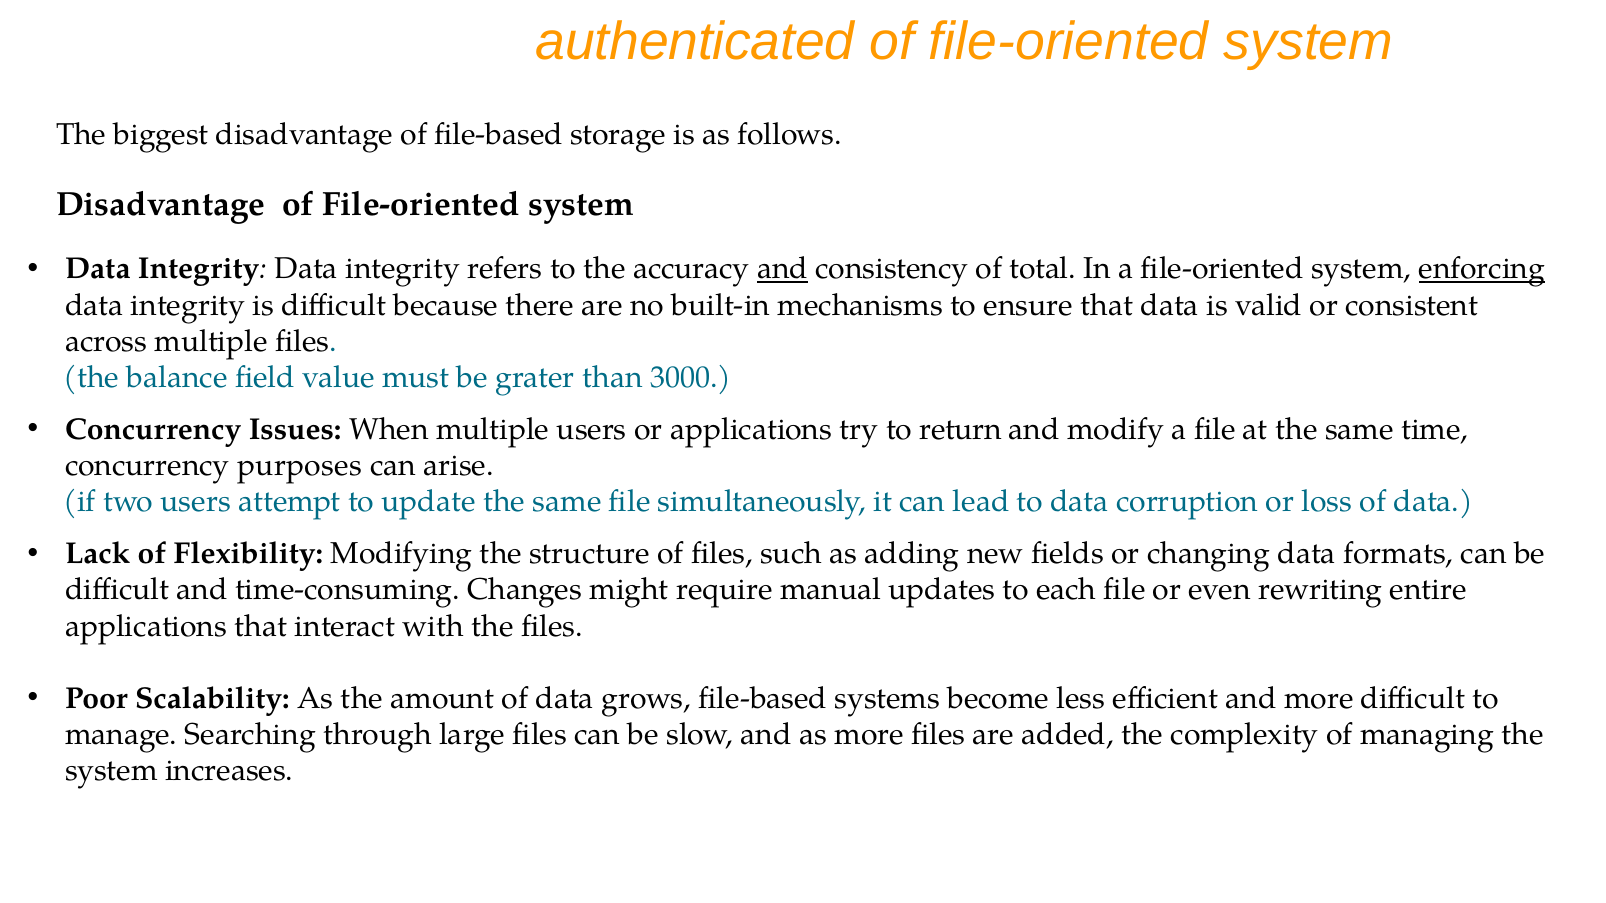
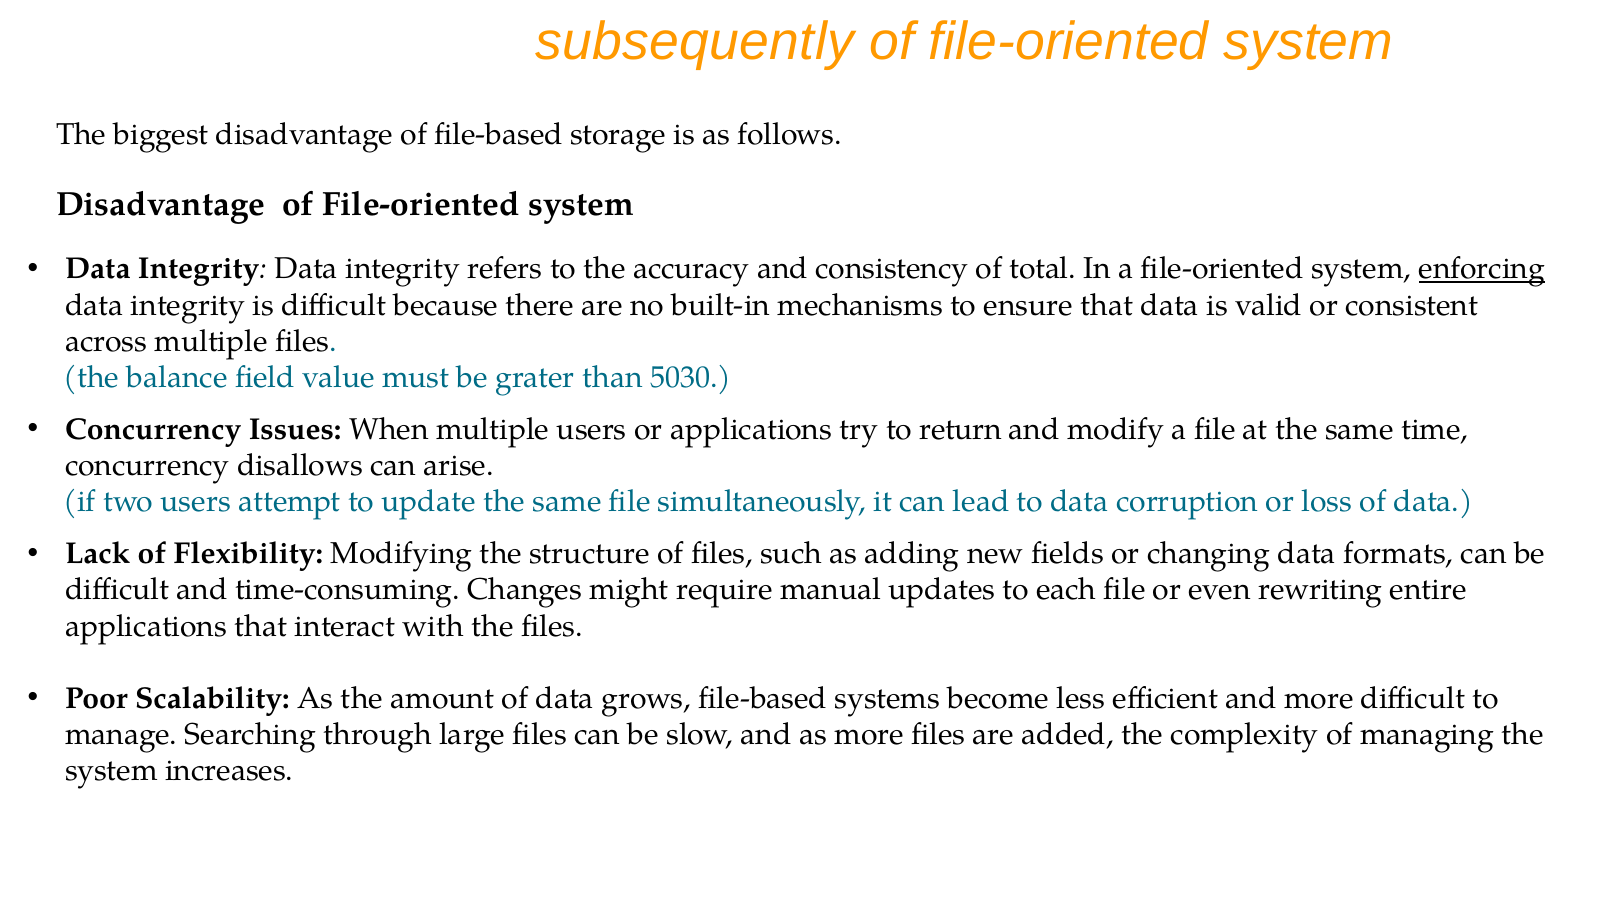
authenticated: authenticated -> subsequently
and at (783, 269) underline: present -> none
3000: 3000 -> 5030
purposes: purposes -> disallows
